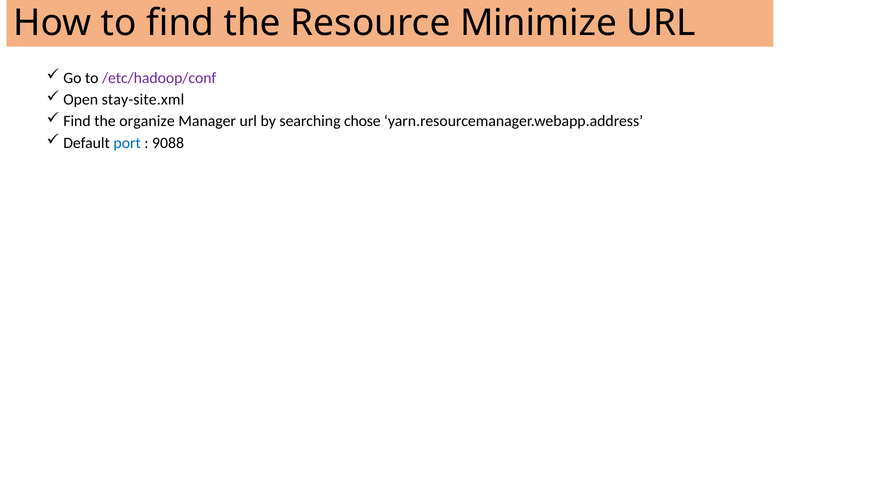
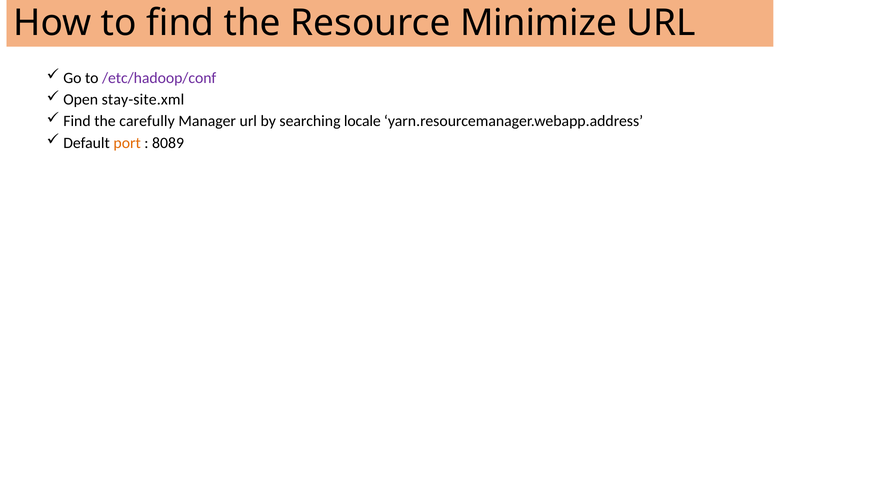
organize: organize -> carefully
chose: chose -> locale
port colour: blue -> orange
9088: 9088 -> 8089
